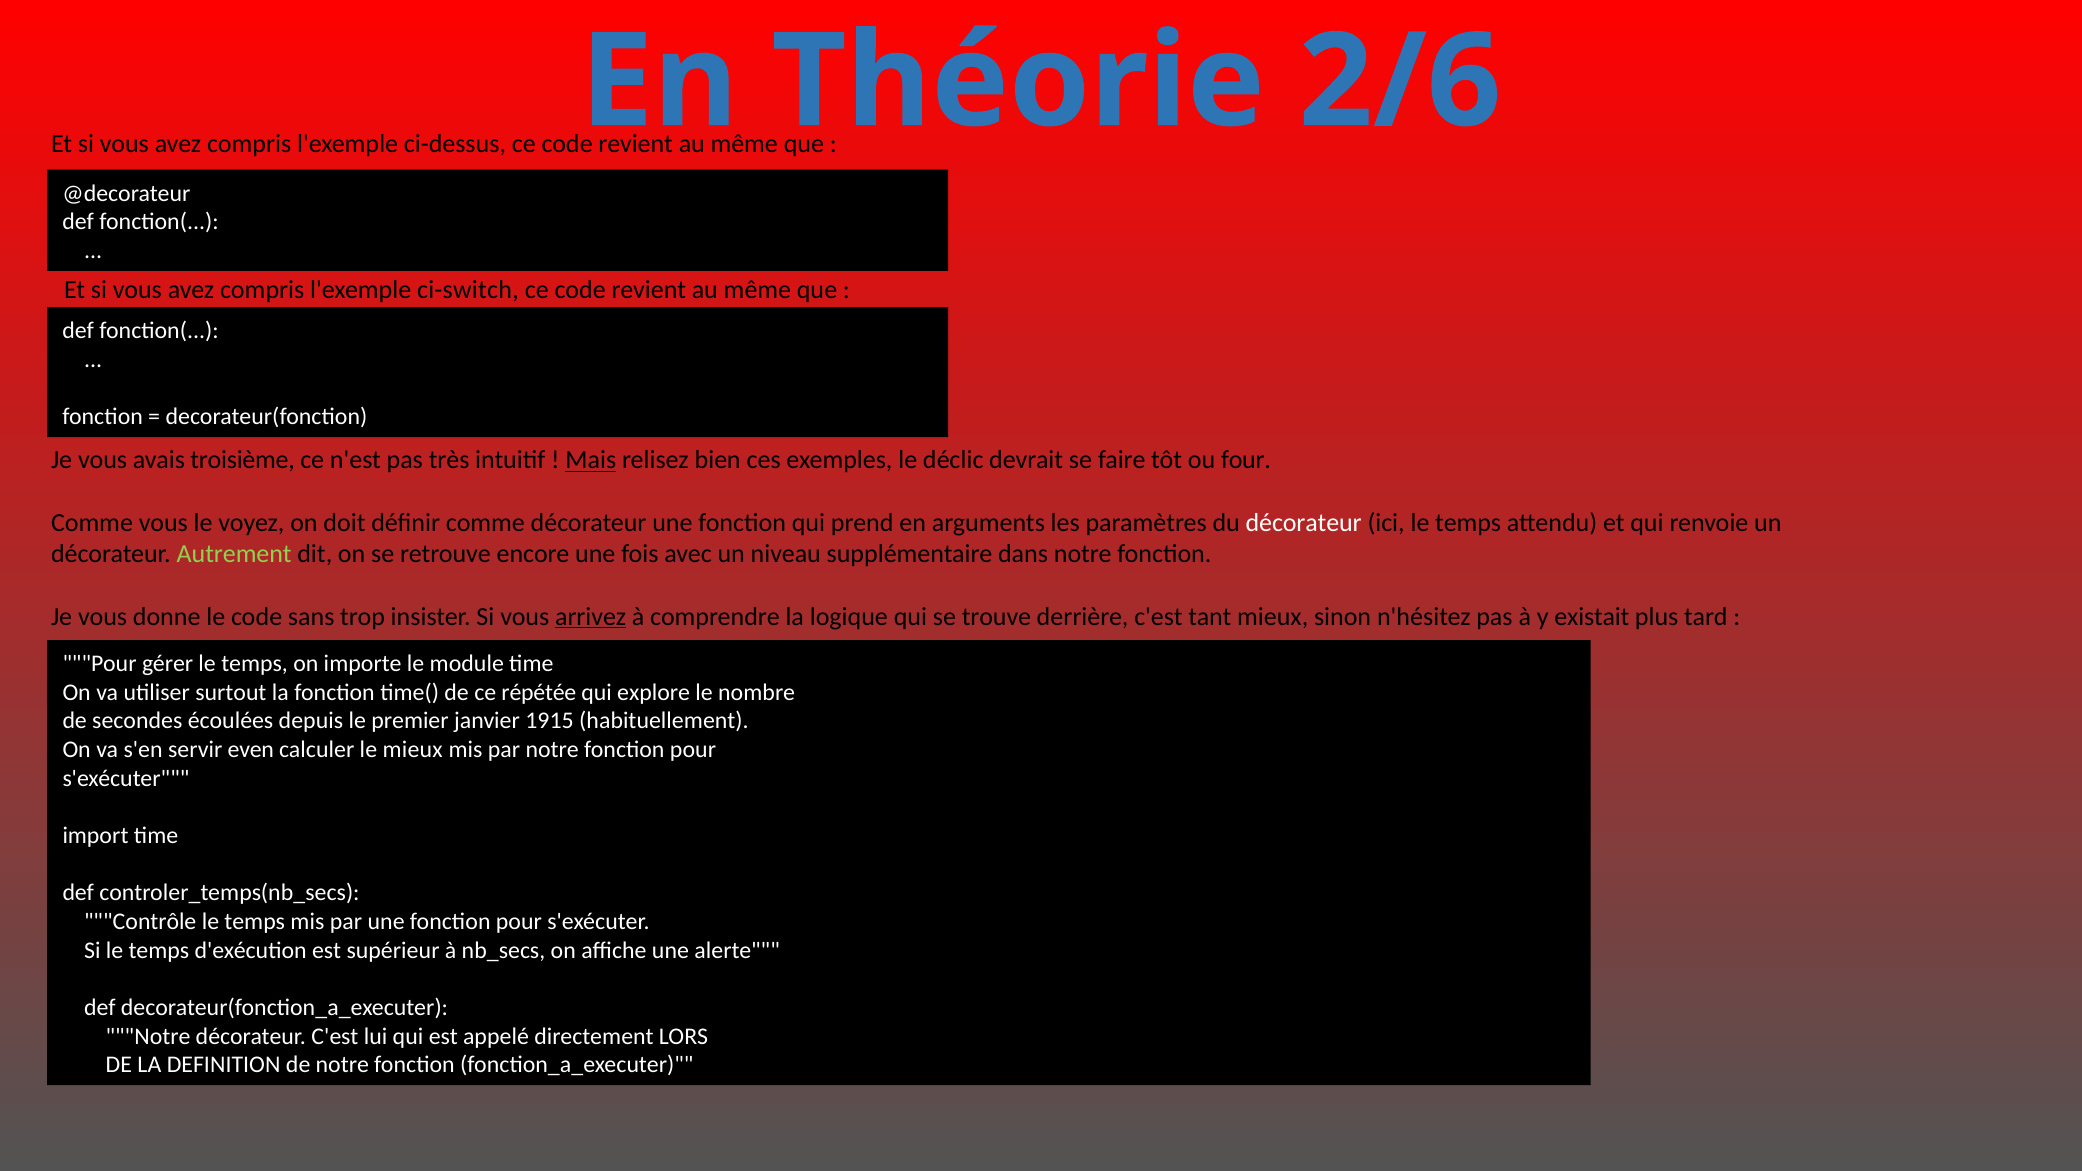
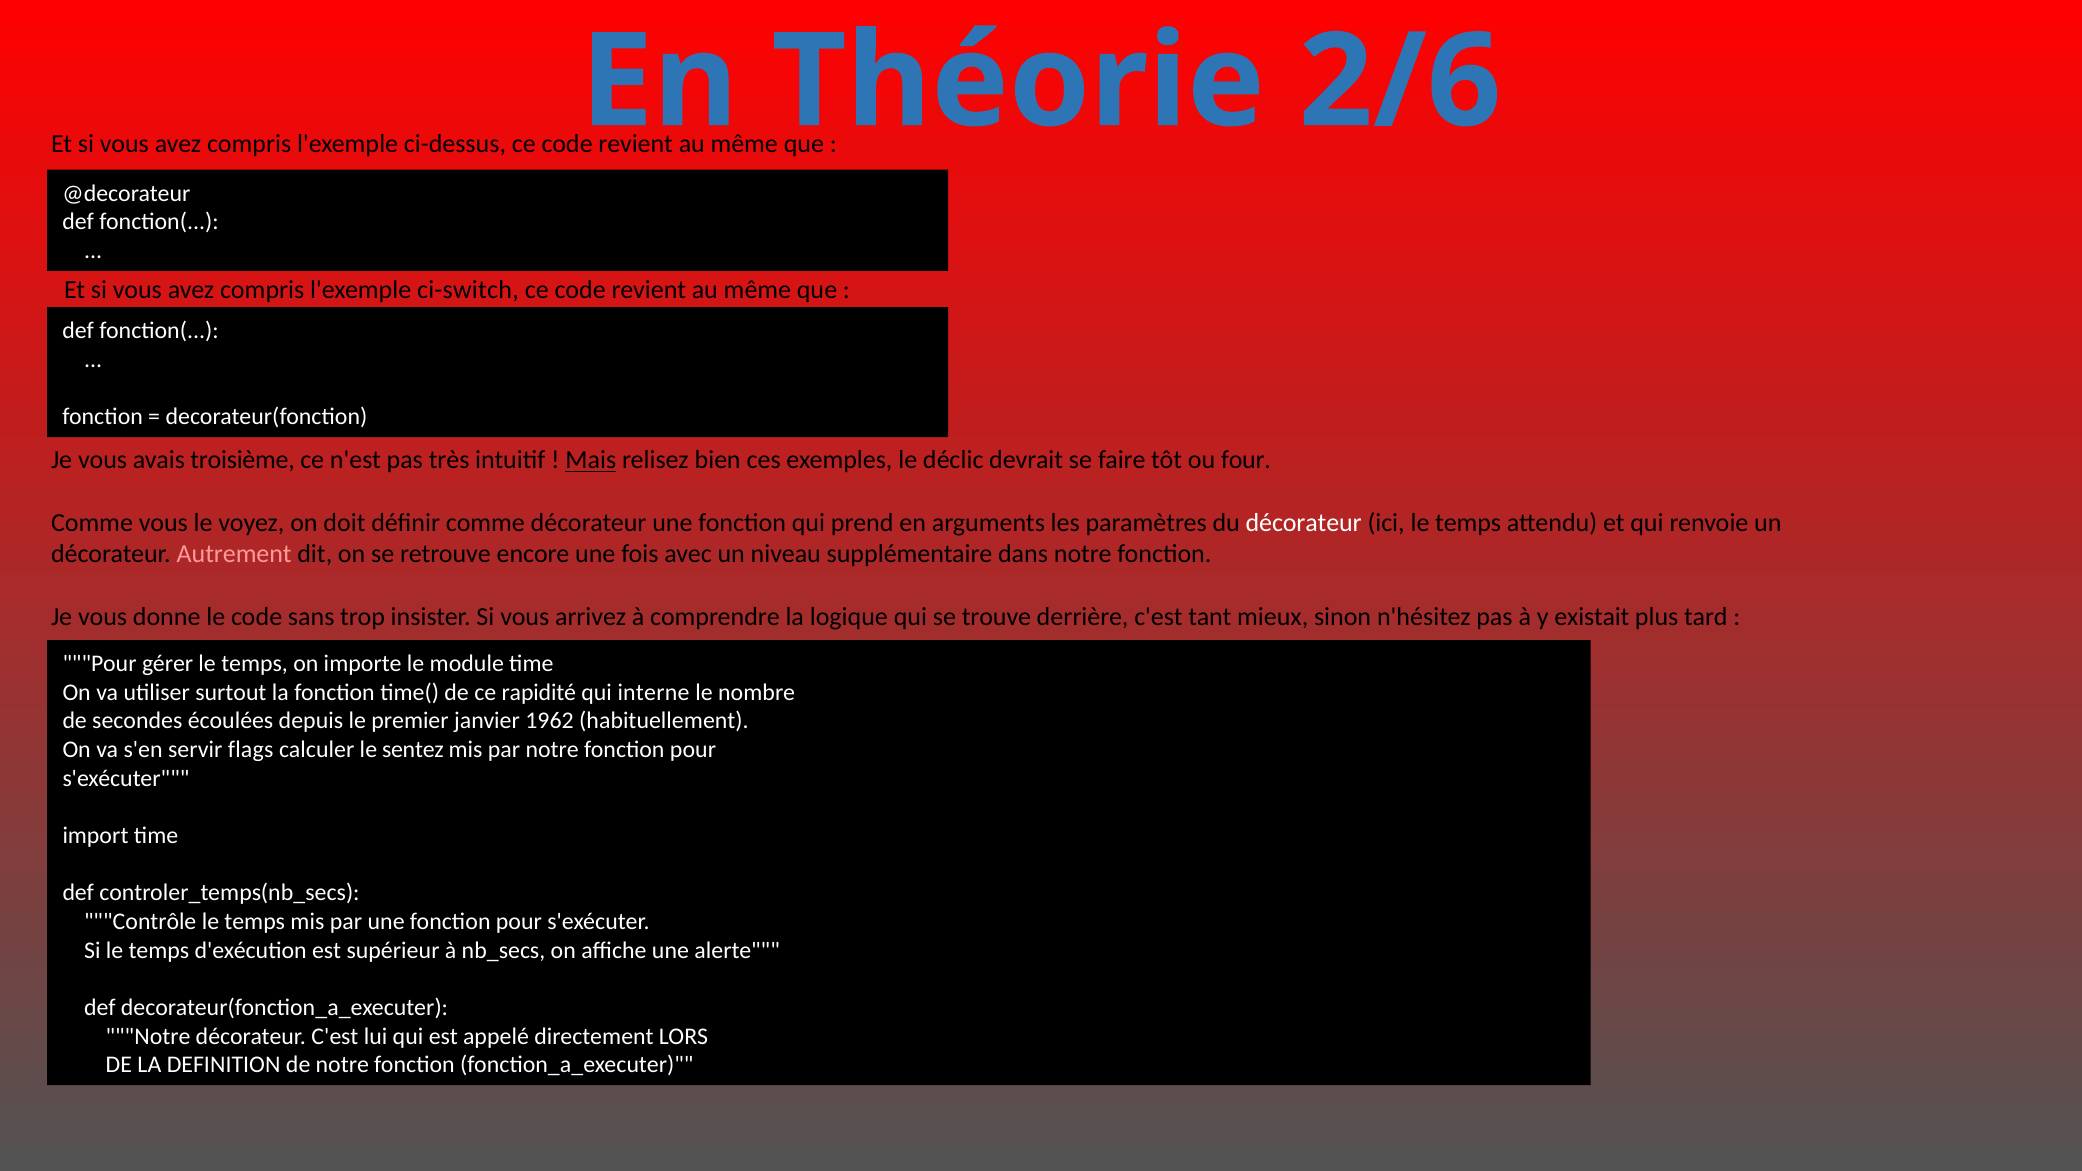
Autrement colour: light green -> pink
arrivez underline: present -> none
répétée: répétée -> rapidité
explore: explore -> interne
1915: 1915 -> 1962
even: even -> flags
le mieux: mieux -> sentez
